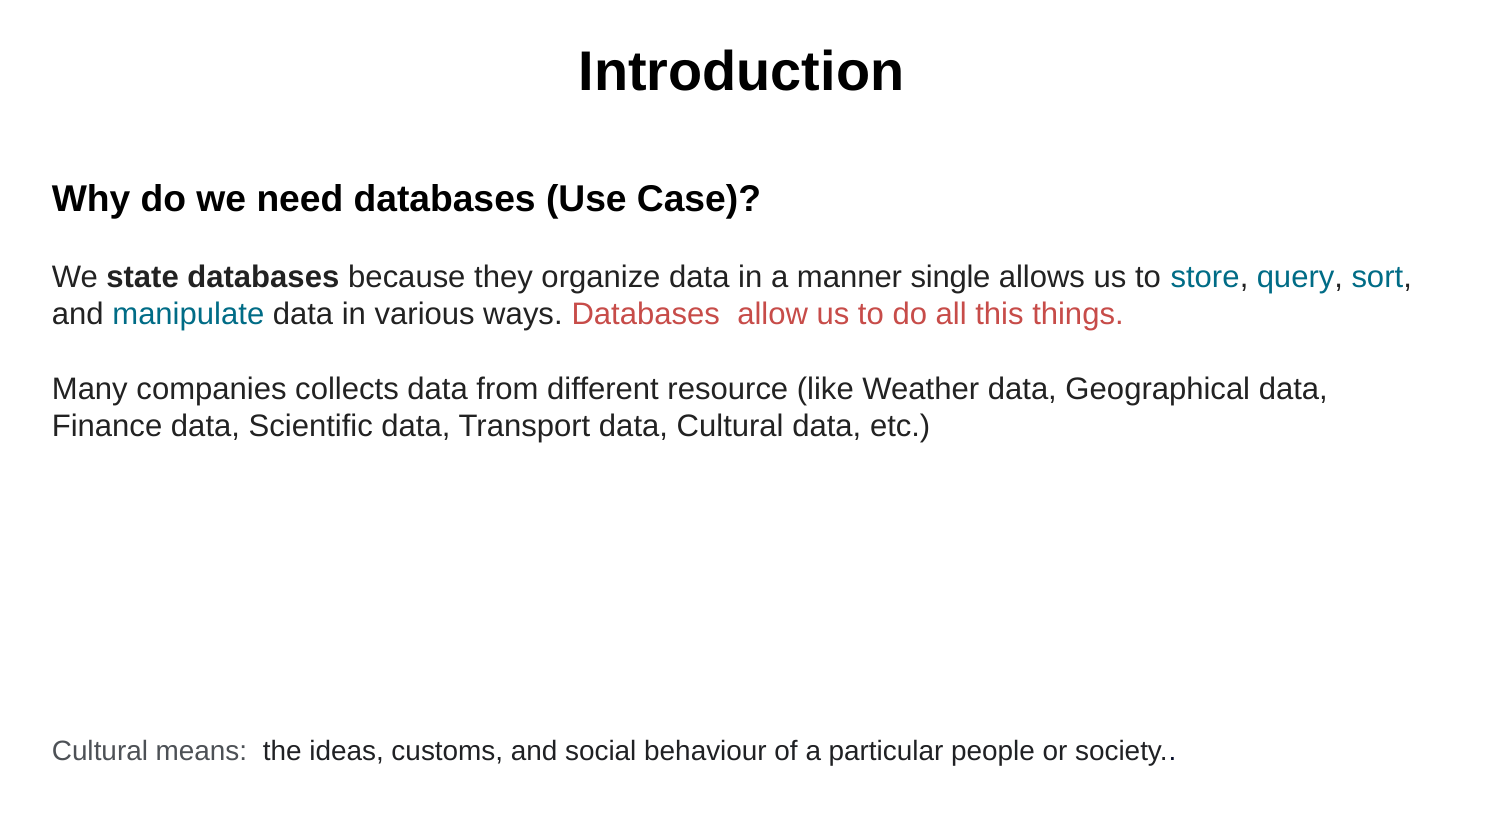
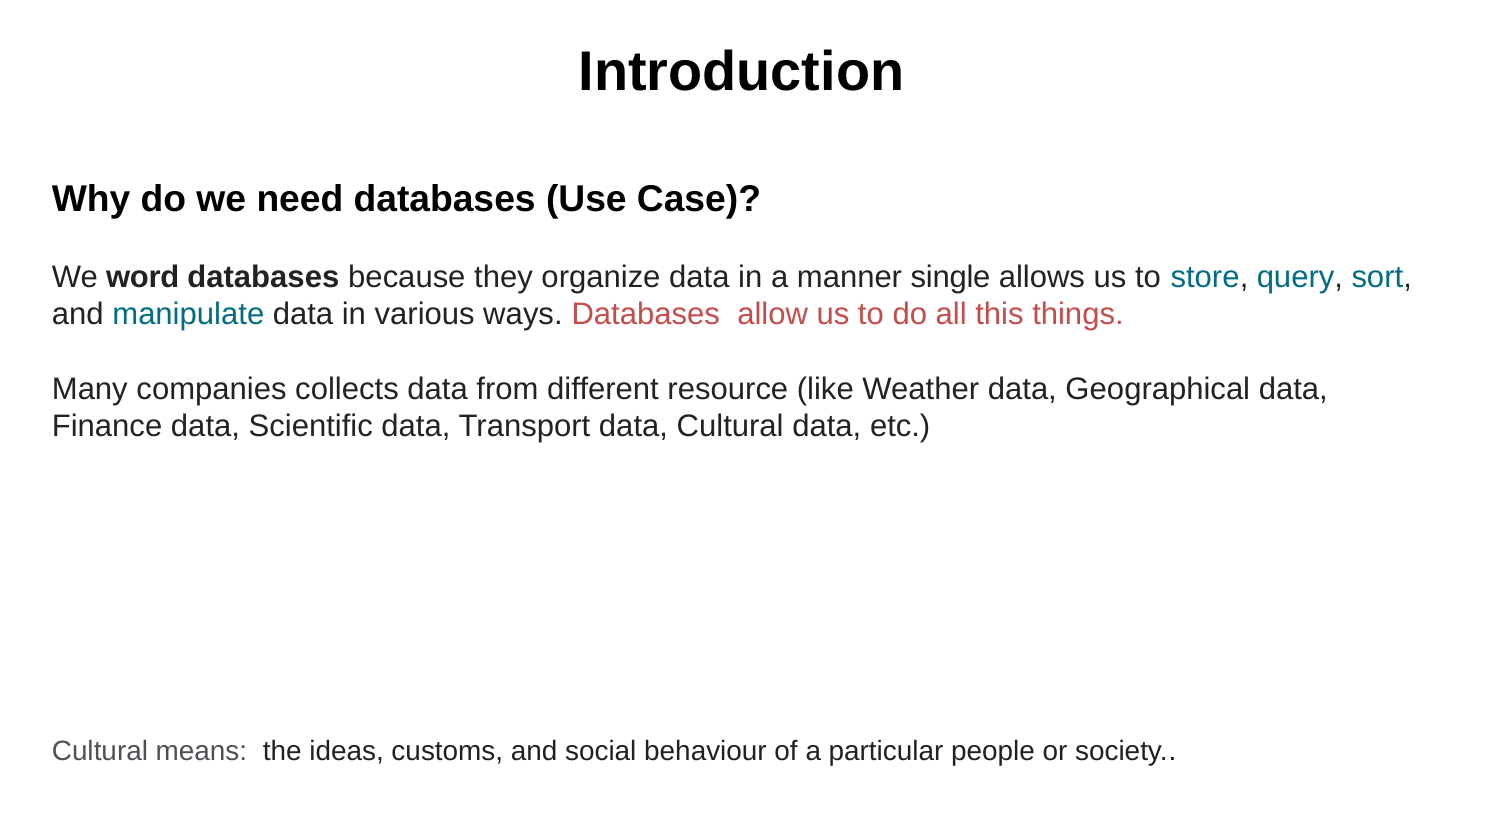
state: state -> word
